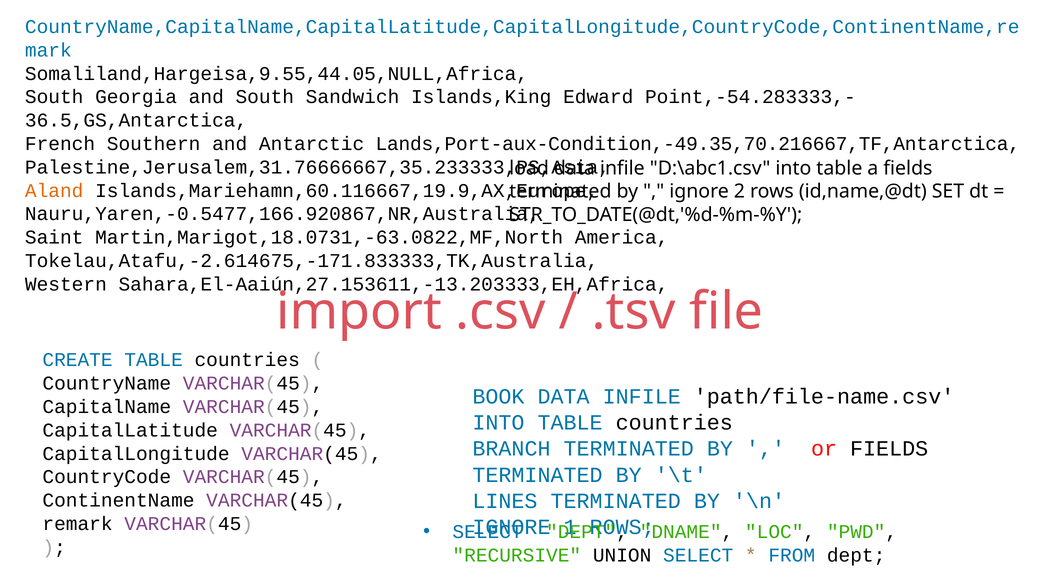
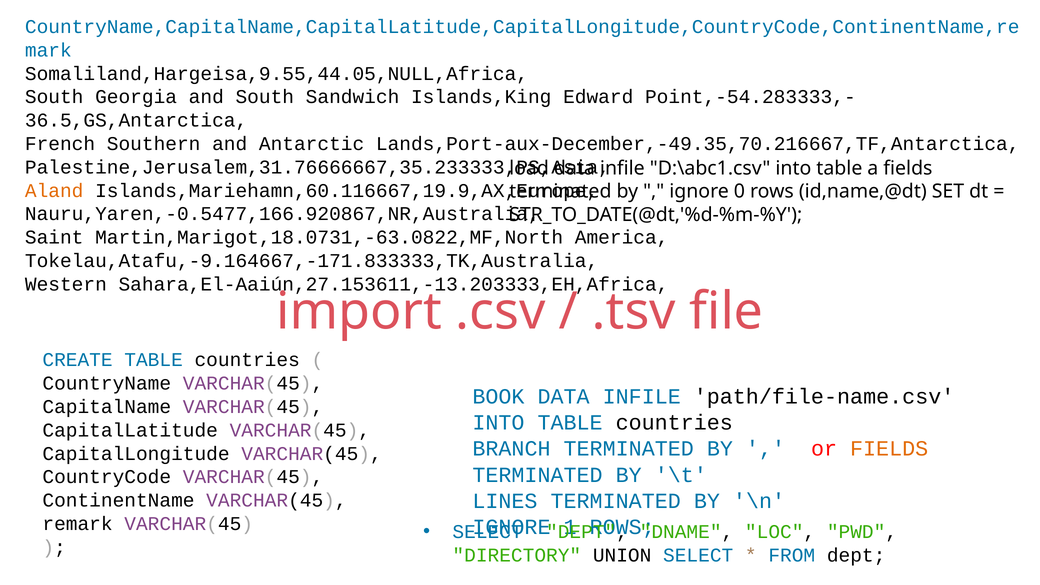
Lands,Port-aux-Condition,-49.35,70.216667,TF,Antarctica: Lands,Port-aux-Condition,-49.35,70.216667,TF,Antarctica -> Lands,Port-aux-December,-49.35,70.216667,TF,Antarctica
2: 2 -> 0
Tokelau,Atafu,-2.614675,-171.833333,TK,Australia: Tokelau,Atafu,-2.614675,-171.833333,TK,Australia -> Tokelau,Atafu,-9.164667,-171.833333,TK,Australia
FIELDS at (889, 449) colour: black -> orange
RECURSIVE: RECURSIVE -> DIRECTORY
